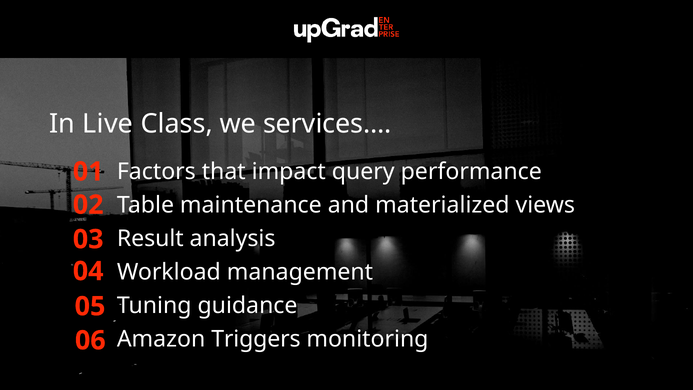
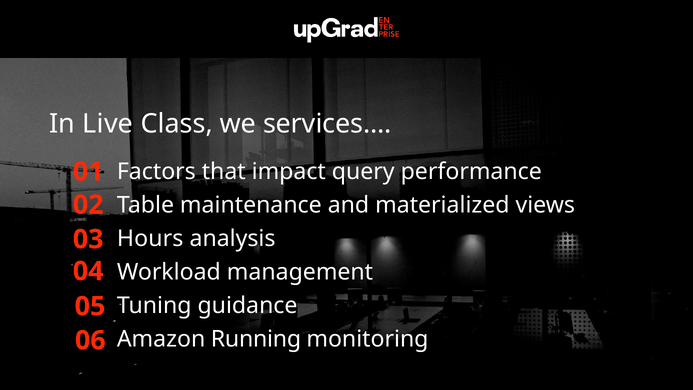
Result: Result -> Hours
Triggers: Triggers -> Running
